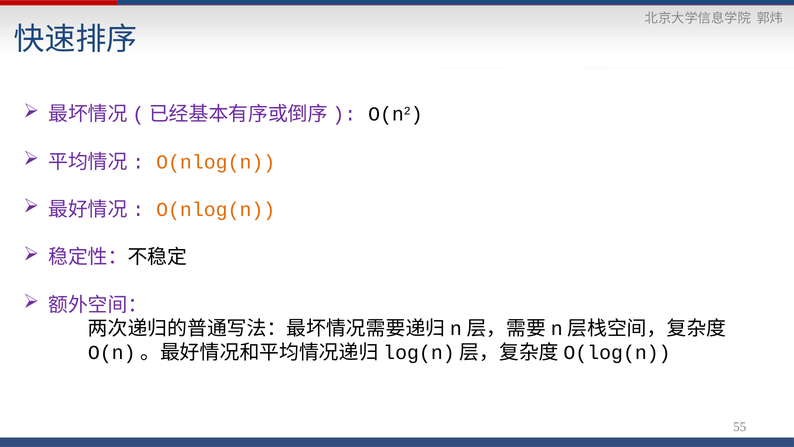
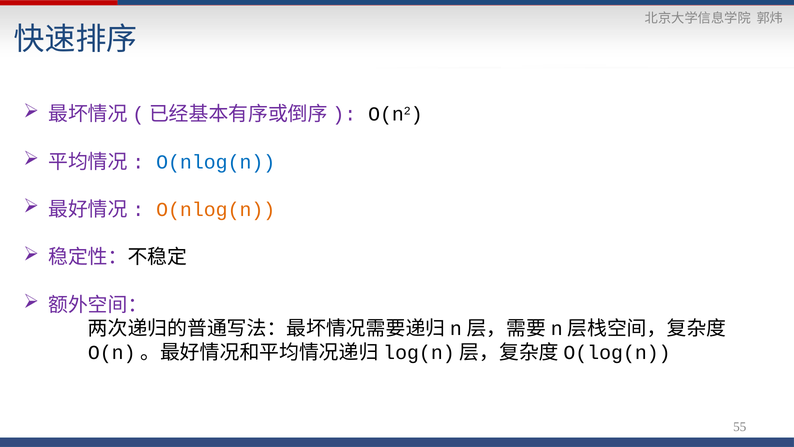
O(nlog(n at (216, 162) colour: orange -> blue
